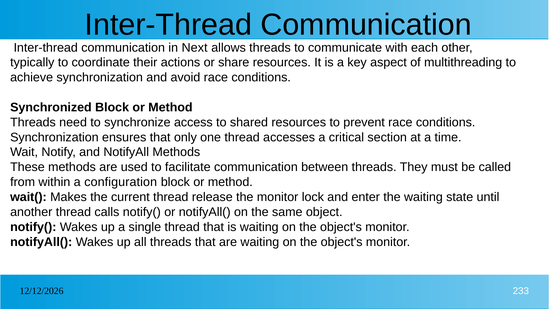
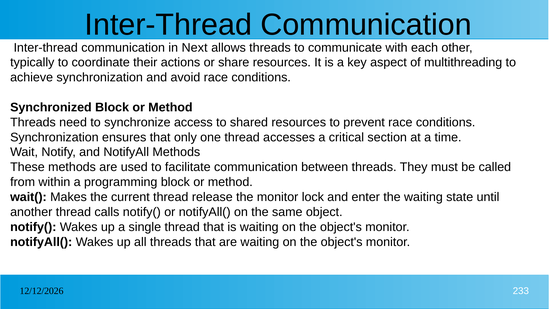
configuration: configuration -> programming
